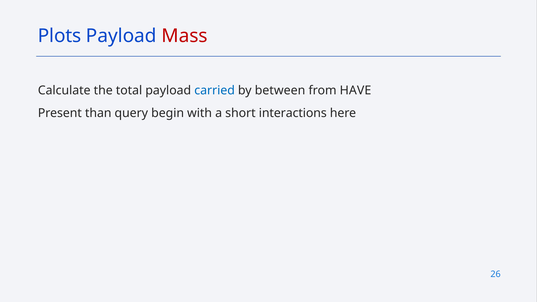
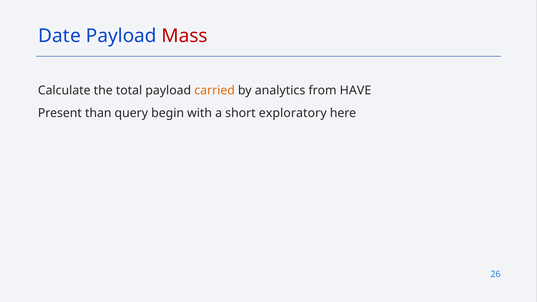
Plots: Plots -> Date
carried colour: blue -> orange
between: between -> analytics
interactions: interactions -> exploratory
